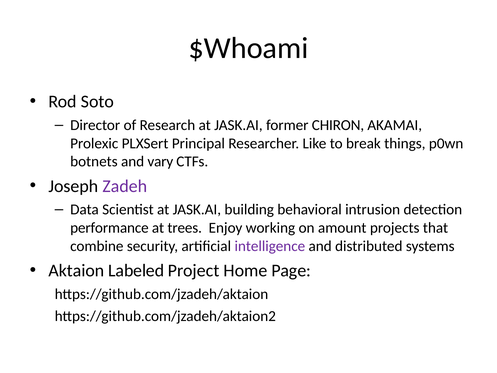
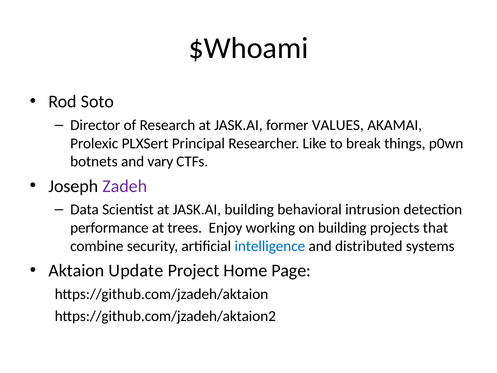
CHIRON: CHIRON -> VALUES
on amount: amount -> building
intelligence colour: purple -> blue
Labeled: Labeled -> Update
